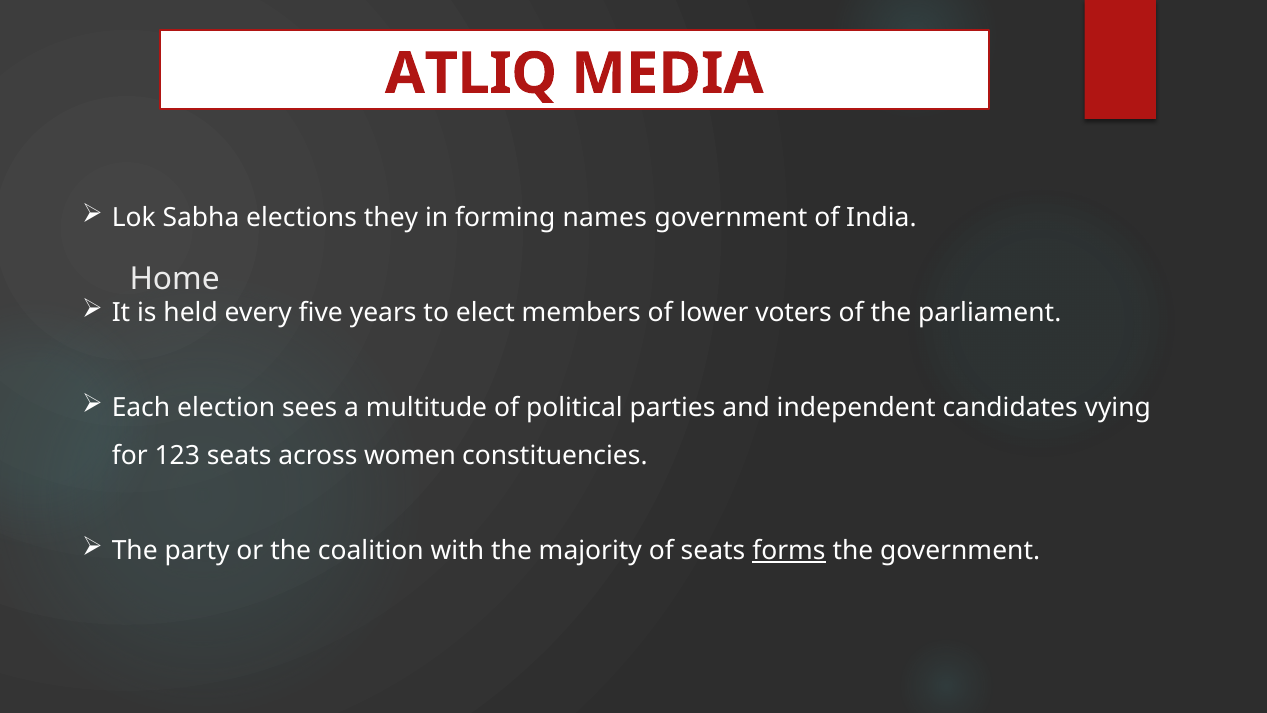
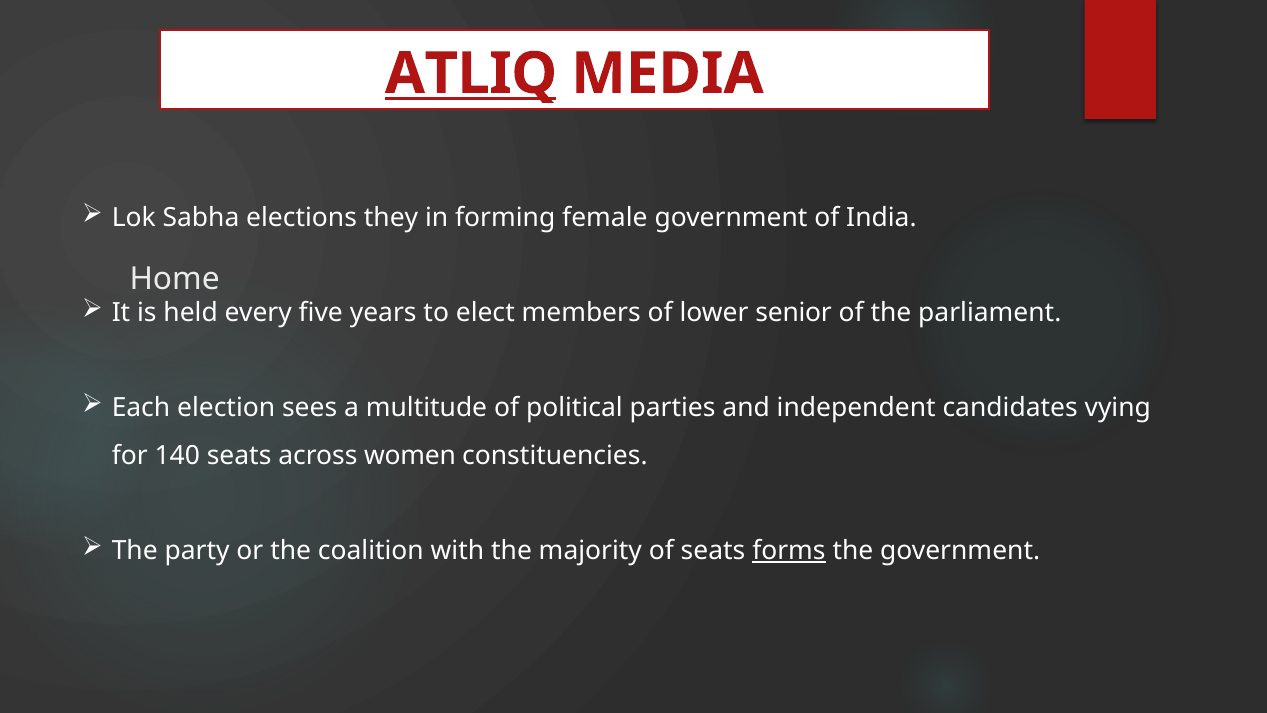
ATLIQ underline: none -> present
names: names -> female
voters: voters -> senior
123: 123 -> 140
